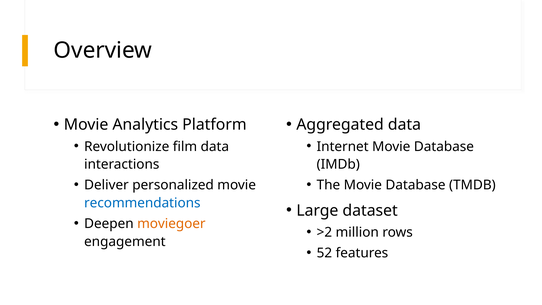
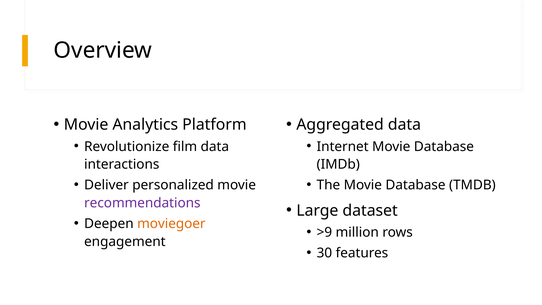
recommendations colour: blue -> purple
>2: >2 -> >9
52: 52 -> 30
